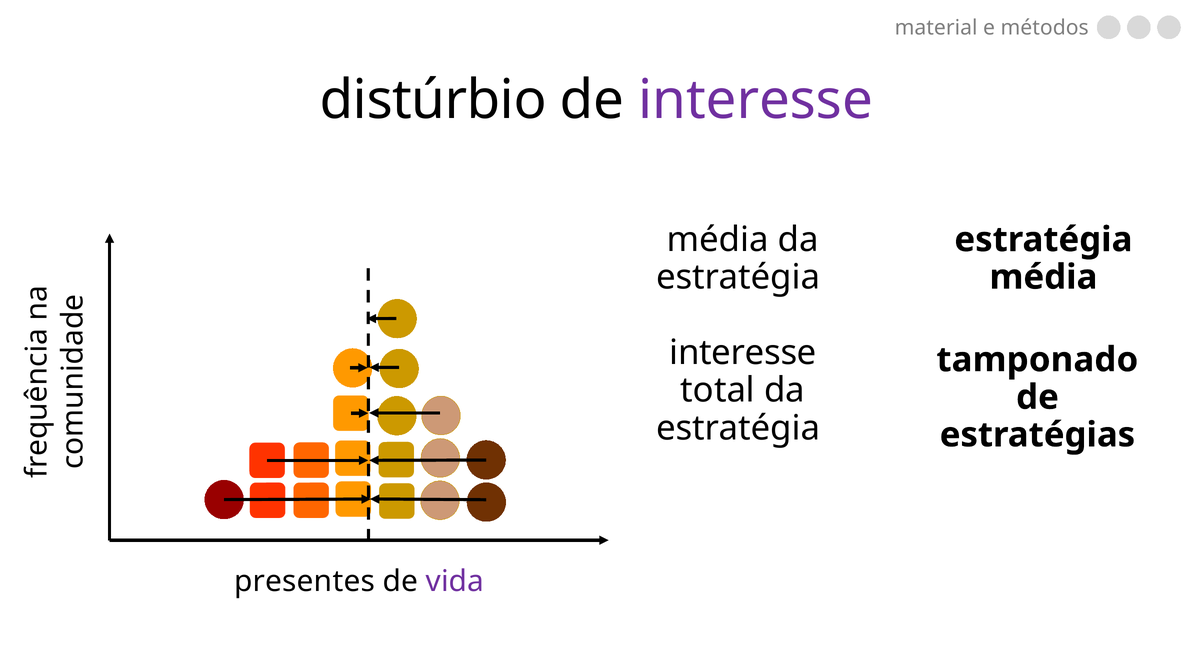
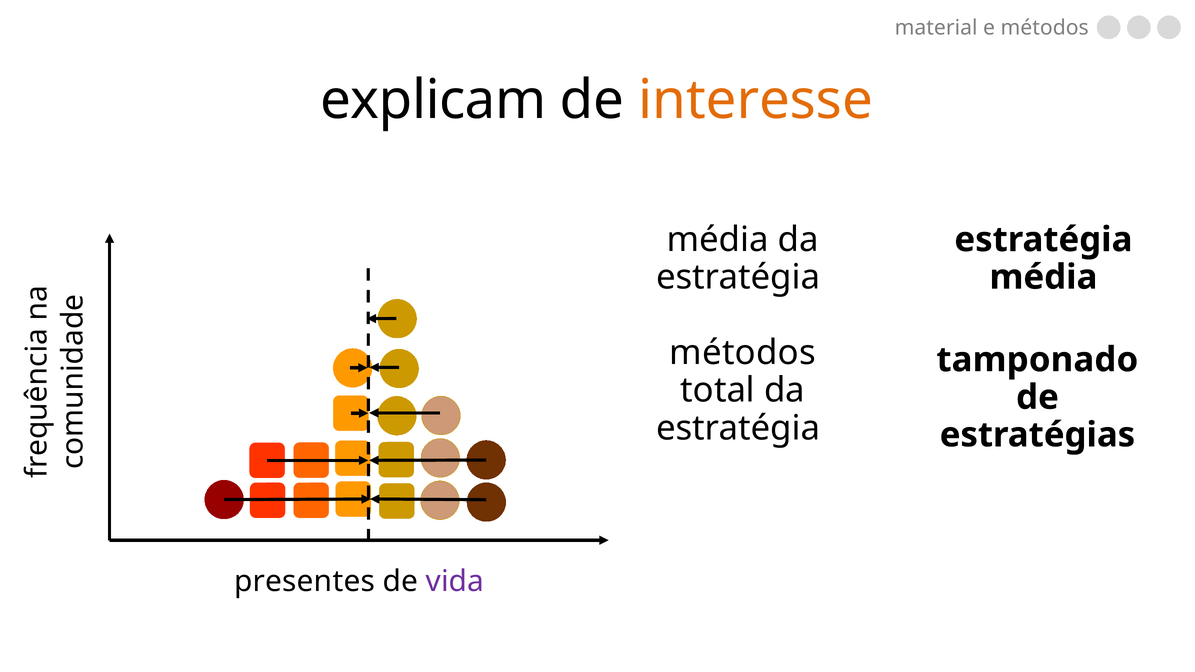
distúrbio: distúrbio -> explicam
interesse at (756, 100) colour: purple -> orange
interesse at (743, 353): interesse -> métodos
